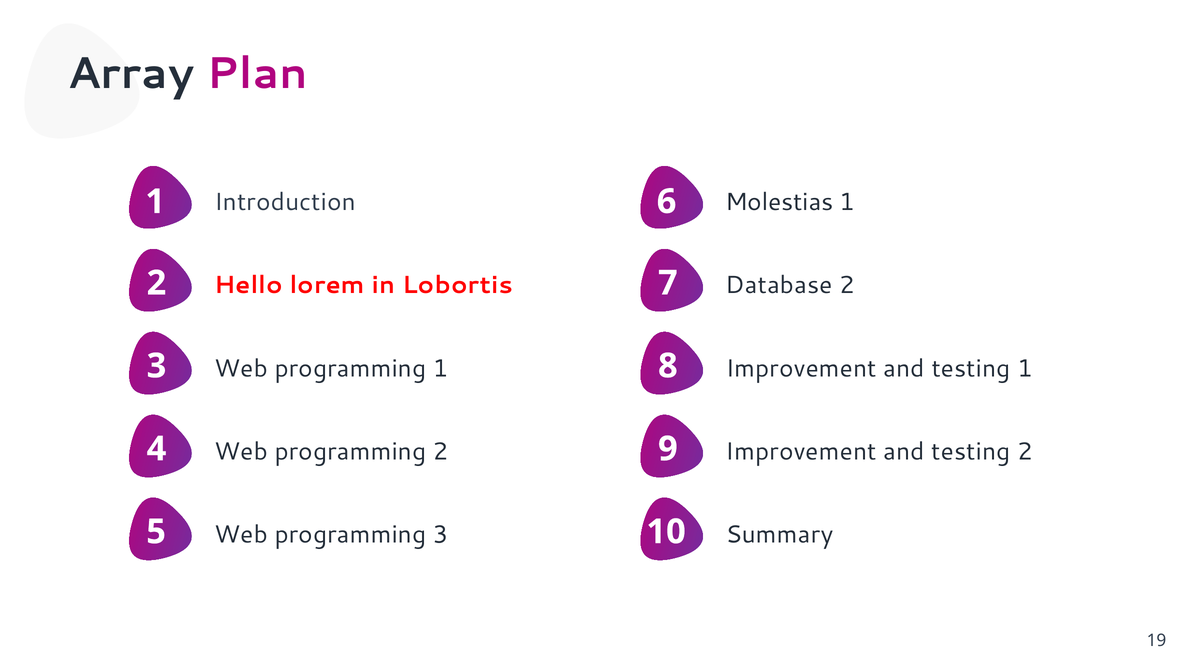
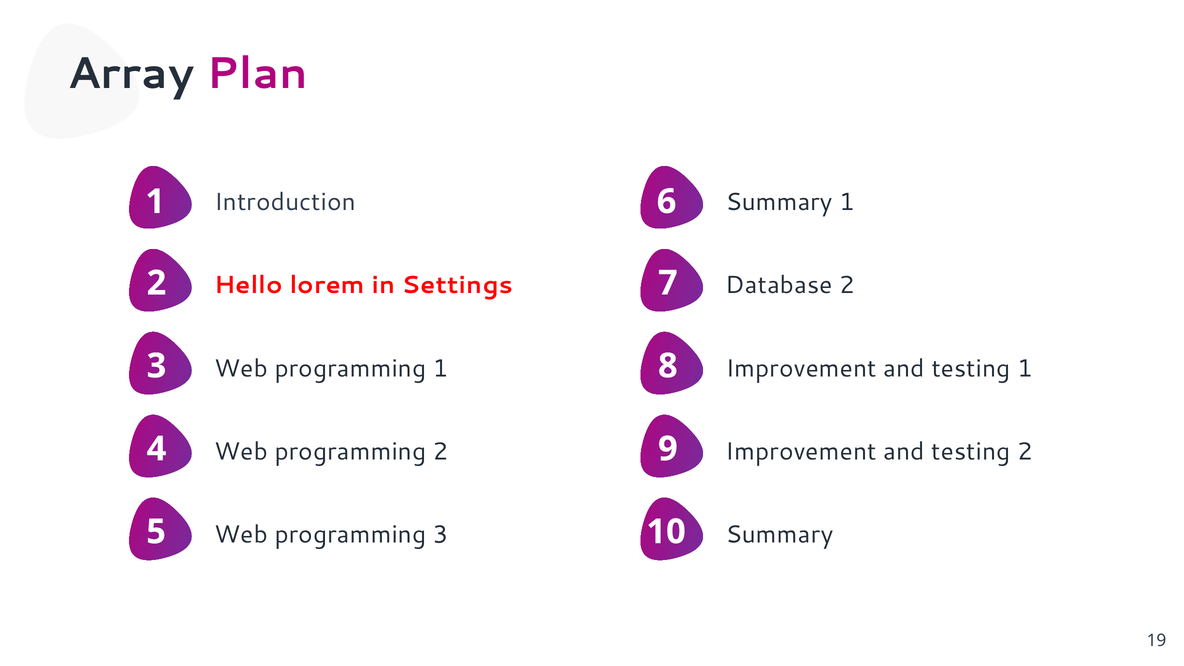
6 Molestias: Molestias -> Summary
Lobortis: Lobortis -> Settings
